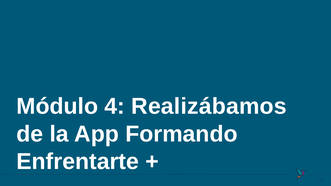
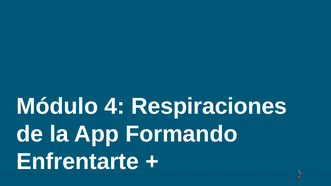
Realizábamos: Realizábamos -> Respiraciones
